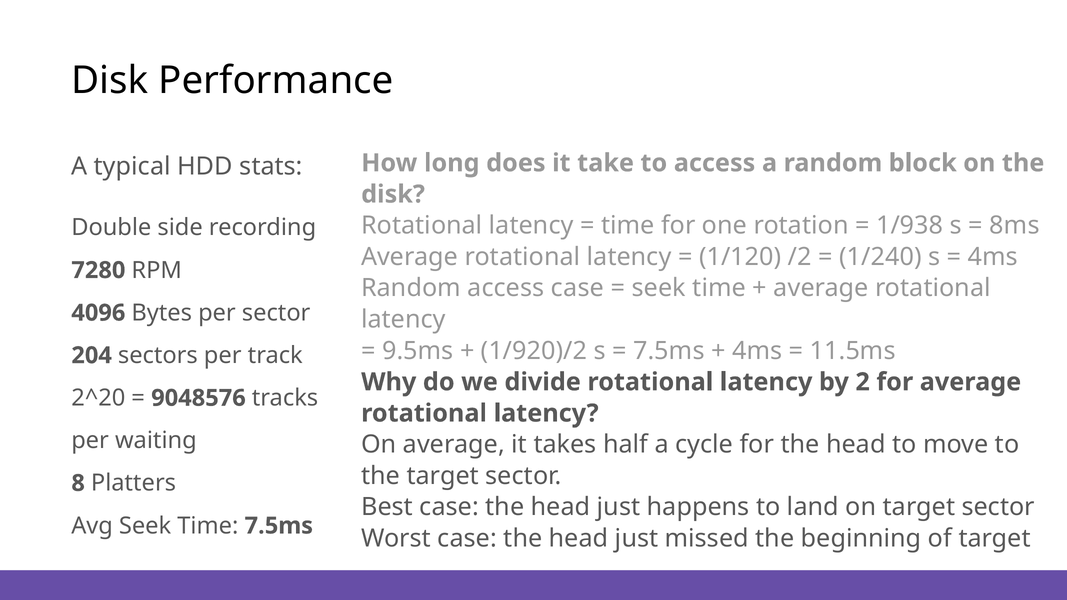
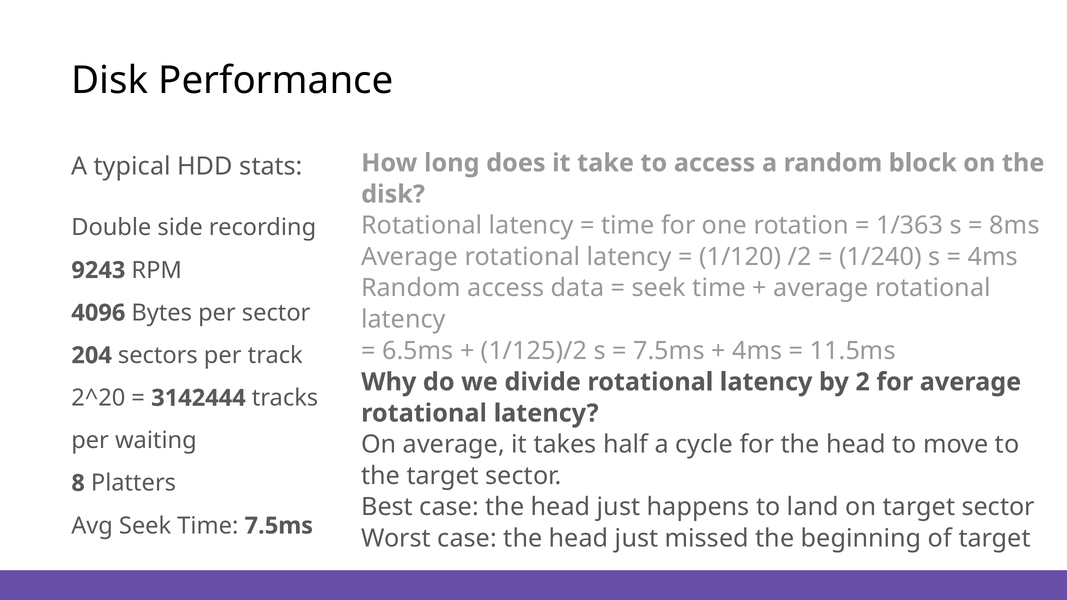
1/938: 1/938 -> 1/363
7280: 7280 -> 9243
access case: case -> data
9.5ms: 9.5ms -> 6.5ms
1/920)/2: 1/920)/2 -> 1/125)/2
9048576: 9048576 -> 3142444
